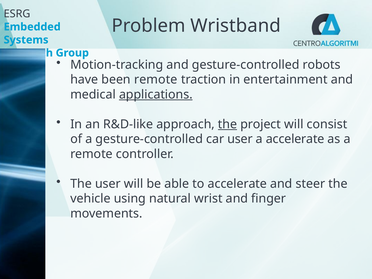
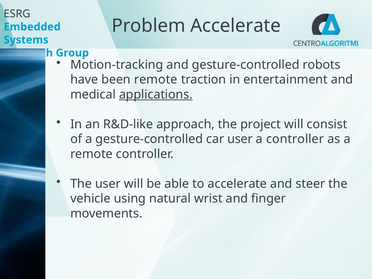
Problem Wristband: Wristband -> Accelerate
the at (228, 124) underline: present -> none
a accelerate: accelerate -> controller
